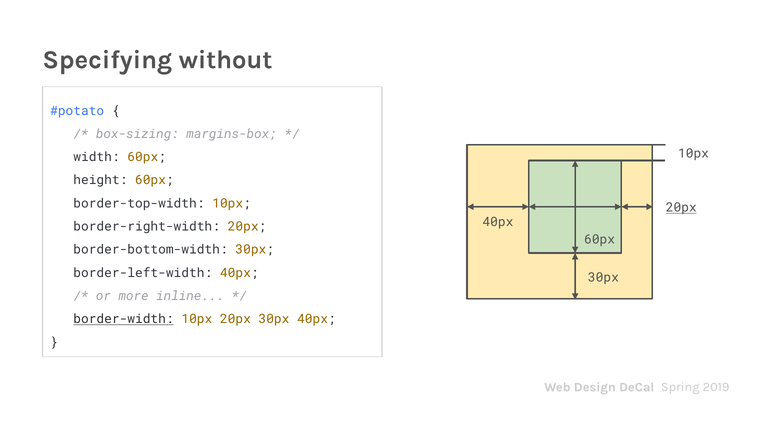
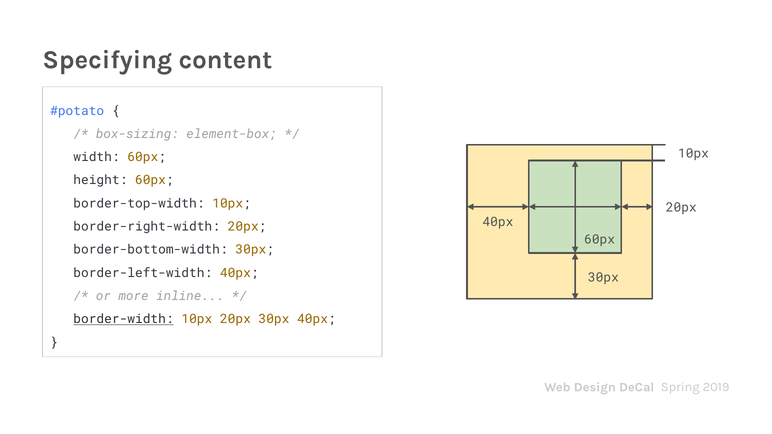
without: without -> content
margins-box: margins-box -> element-box
20px at (681, 208) underline: present -> none
